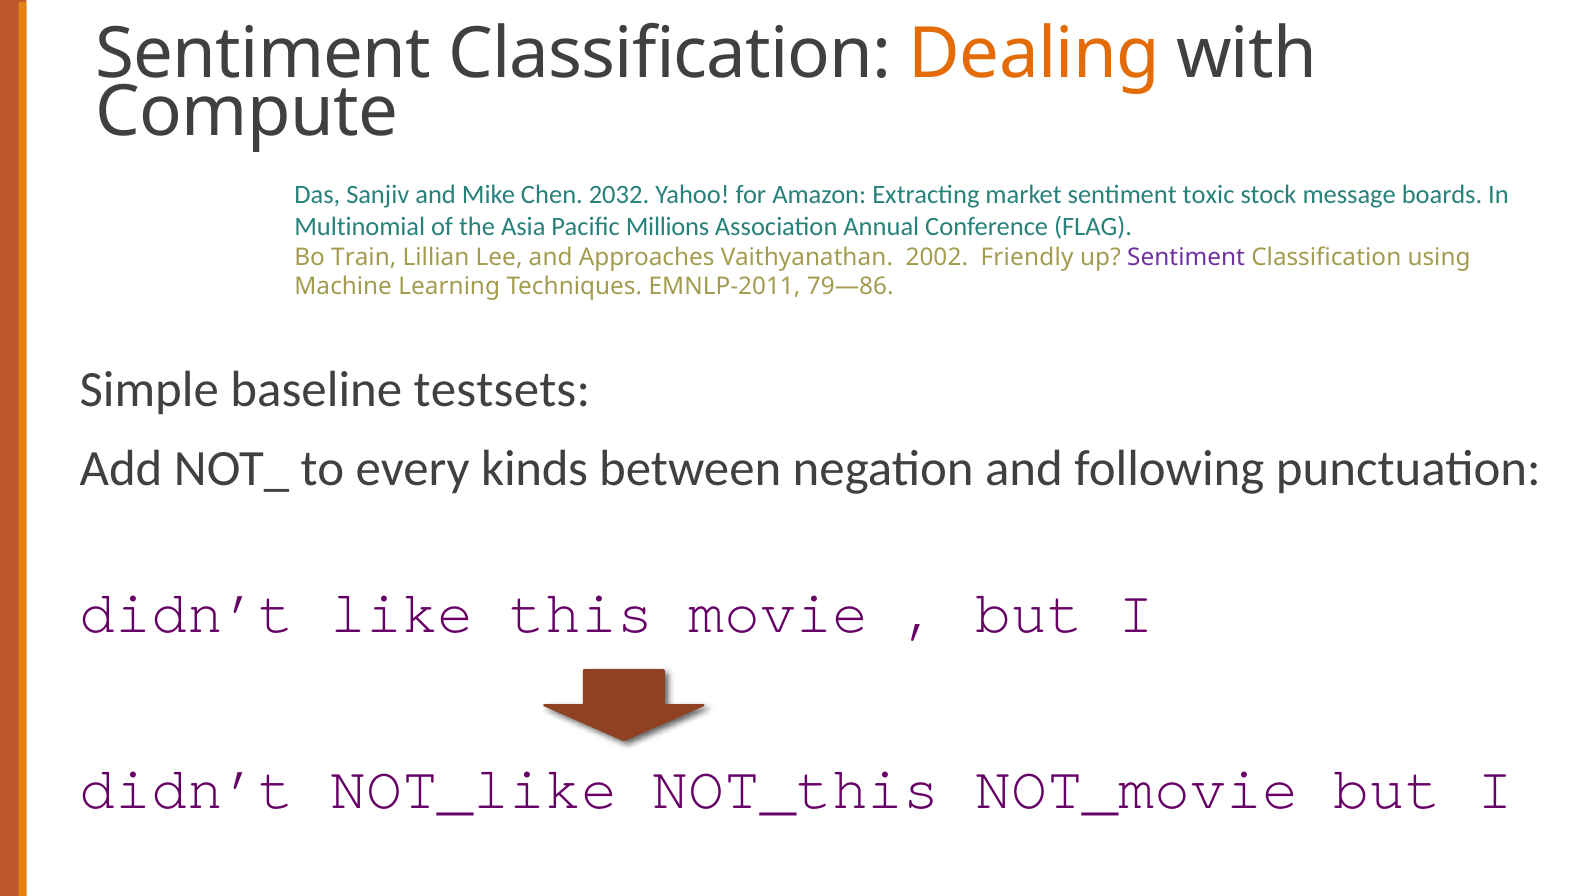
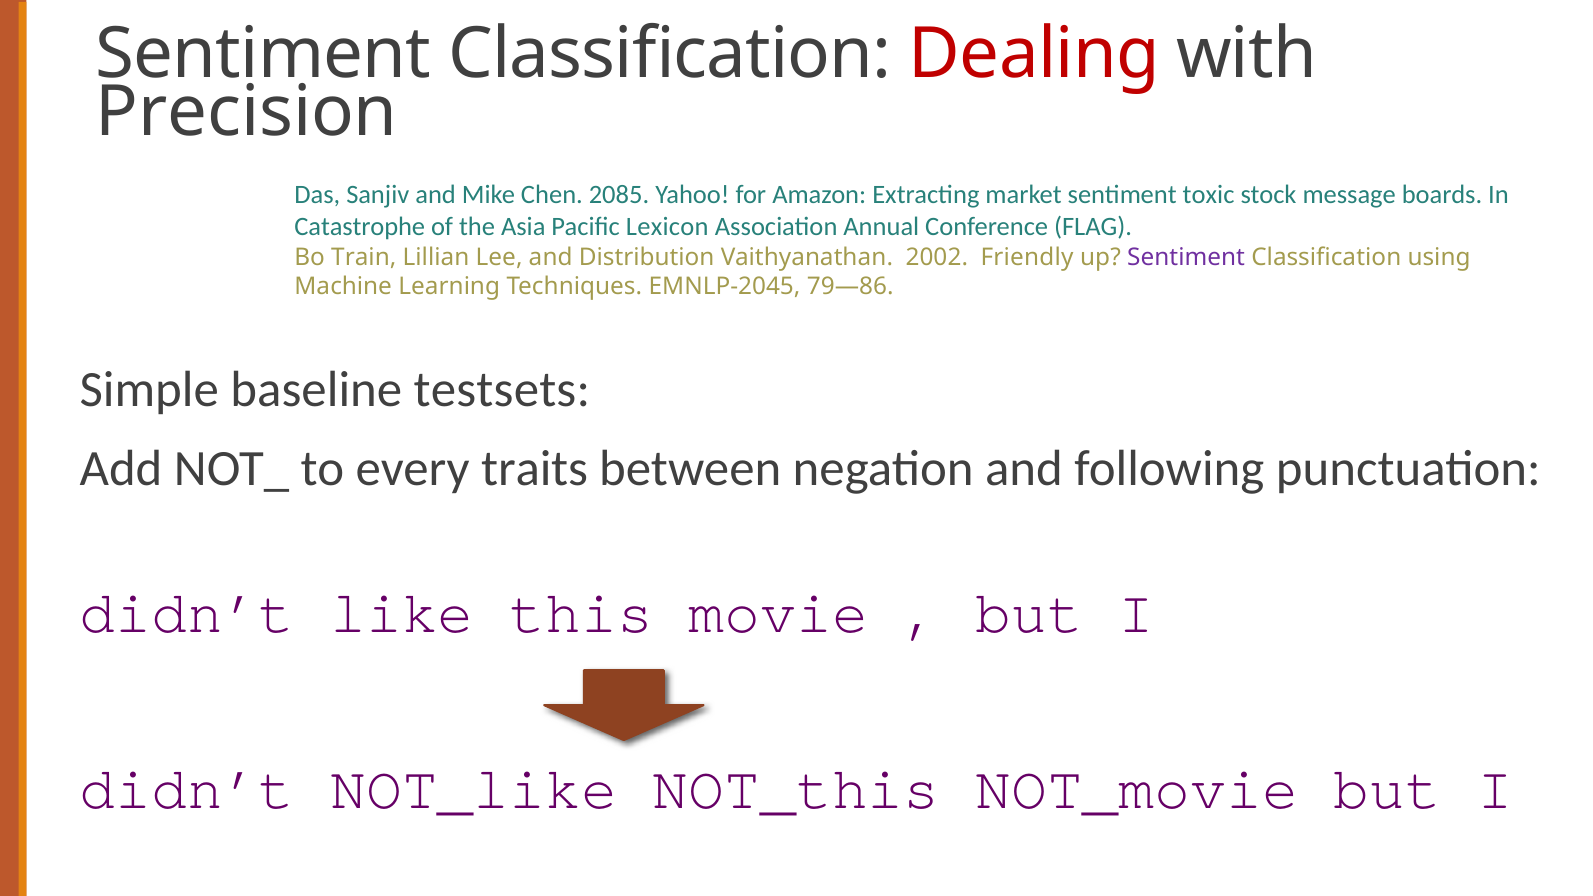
Dealing colour: orange -> red
Compute: Compute -> Precision
2032: 2032 -> 2085
Multinomial: Multinomial -> Catastrophe
Millions: Millions -> Lexicon
Approaches: Approaches -> Distribution
EMNLP-2011: EMNLP-2011 -> EMNLP-2045
kinds: kinds -> traits
